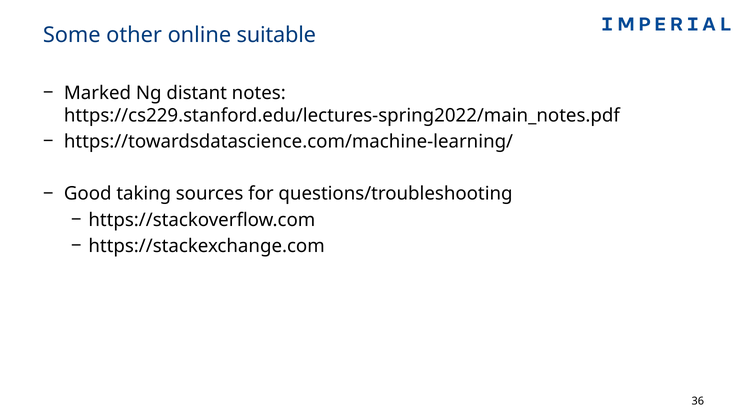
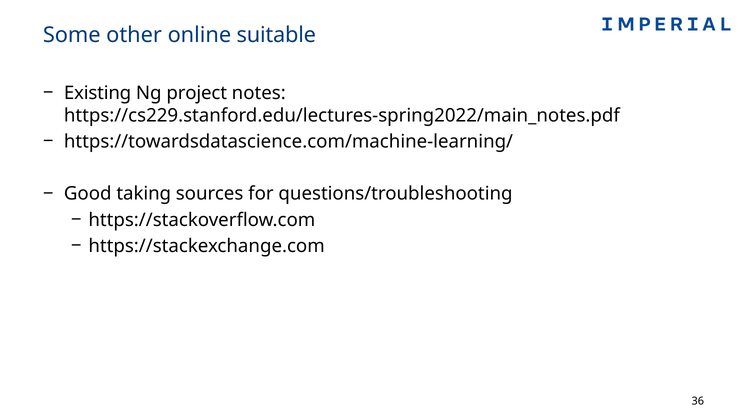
Marked: Marked -> Existing
distant: distant -> project
